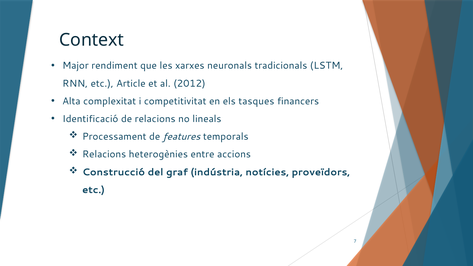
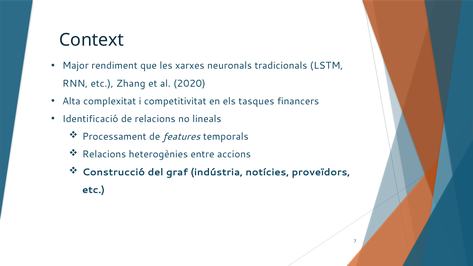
Article: Article -> Zhang
2012: 2012 -> 2020
